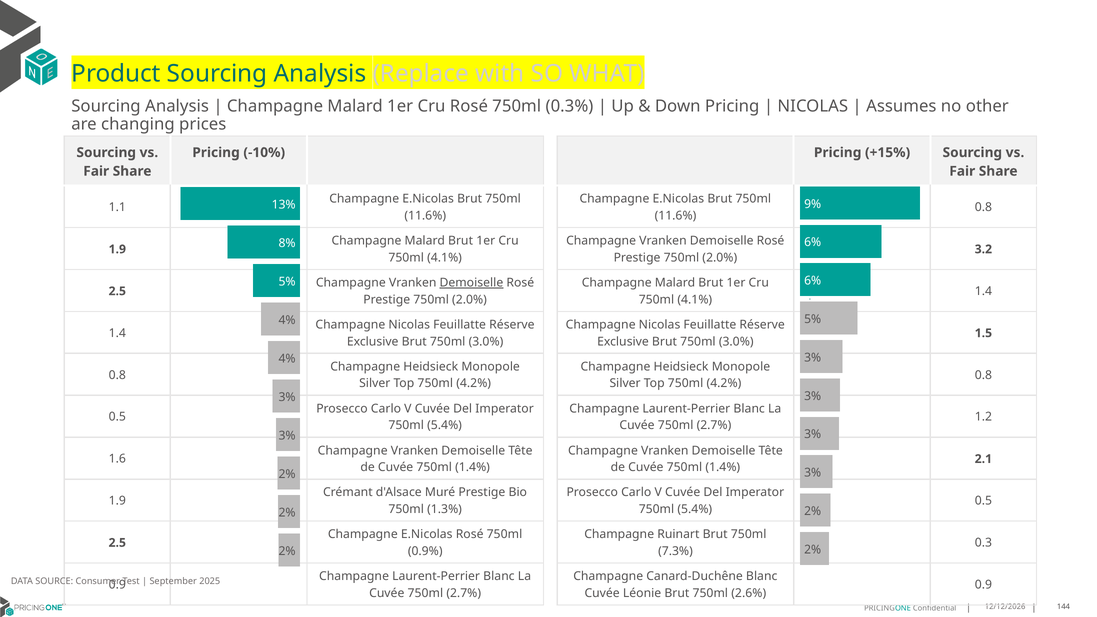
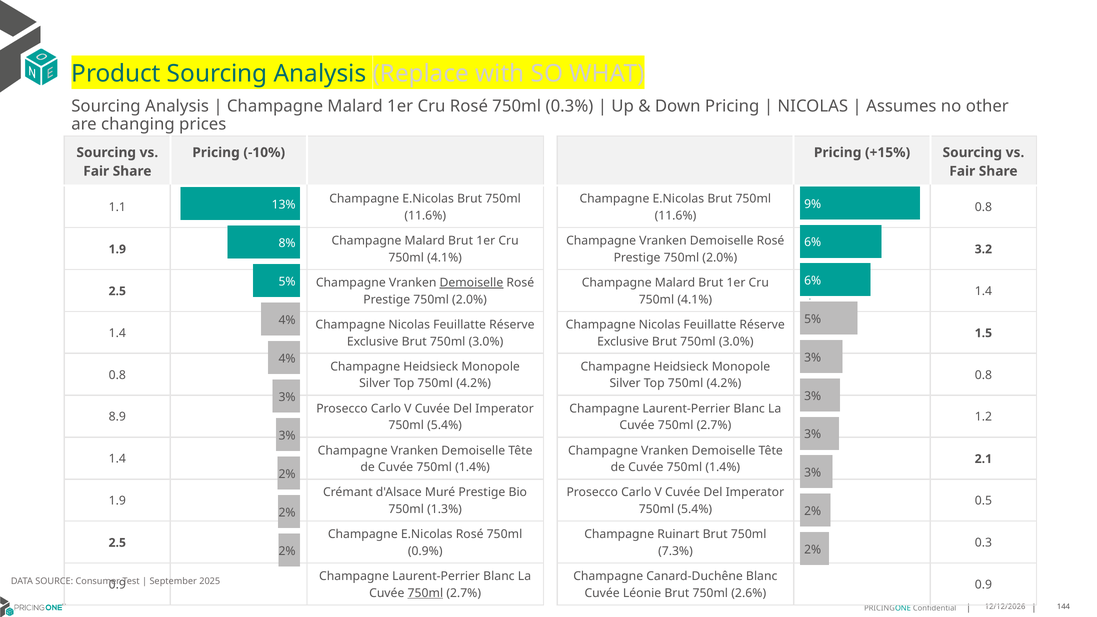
0.5 at (117, 417): 0.5 -> 8.9
1.6 at (117, 459): 1.6 -> 1.4
750ml at (425, 593) underline: none -> present
